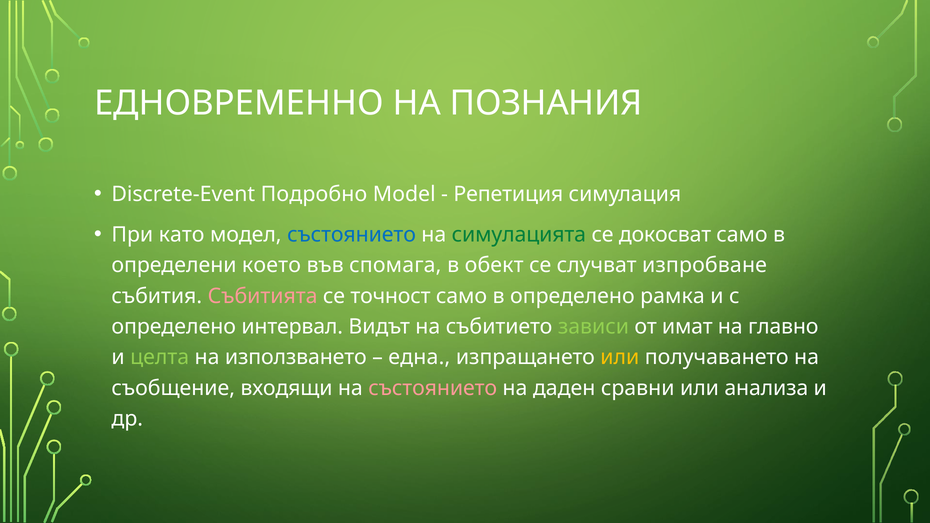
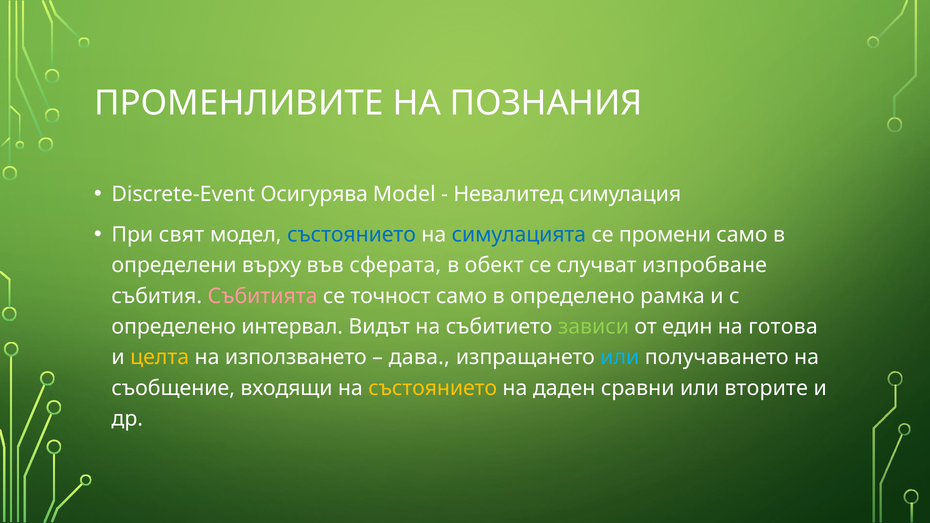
ЕДНОВРЕМЕННО: ЕДНОВРЕМЕННО -> ПРОМЕНЛИВИТЕ
Подробно: Подробно -> Осигурява
Репетиция: Репетиция -> Невалитед
като: като -> свят
симулацията colour: green -> blue
докосват: докосват -> промени
което: което -> върху
спомага: спомага -> сферата
имат: имат -> един
главно: главно -> готова
целта colour: light green -> yellow
една: една -> дава
или at (620, 358) colour: yellow -> light blue
състоянието at (433, 388) colour: pink -> yellow
анализа: анализа -> вторите
